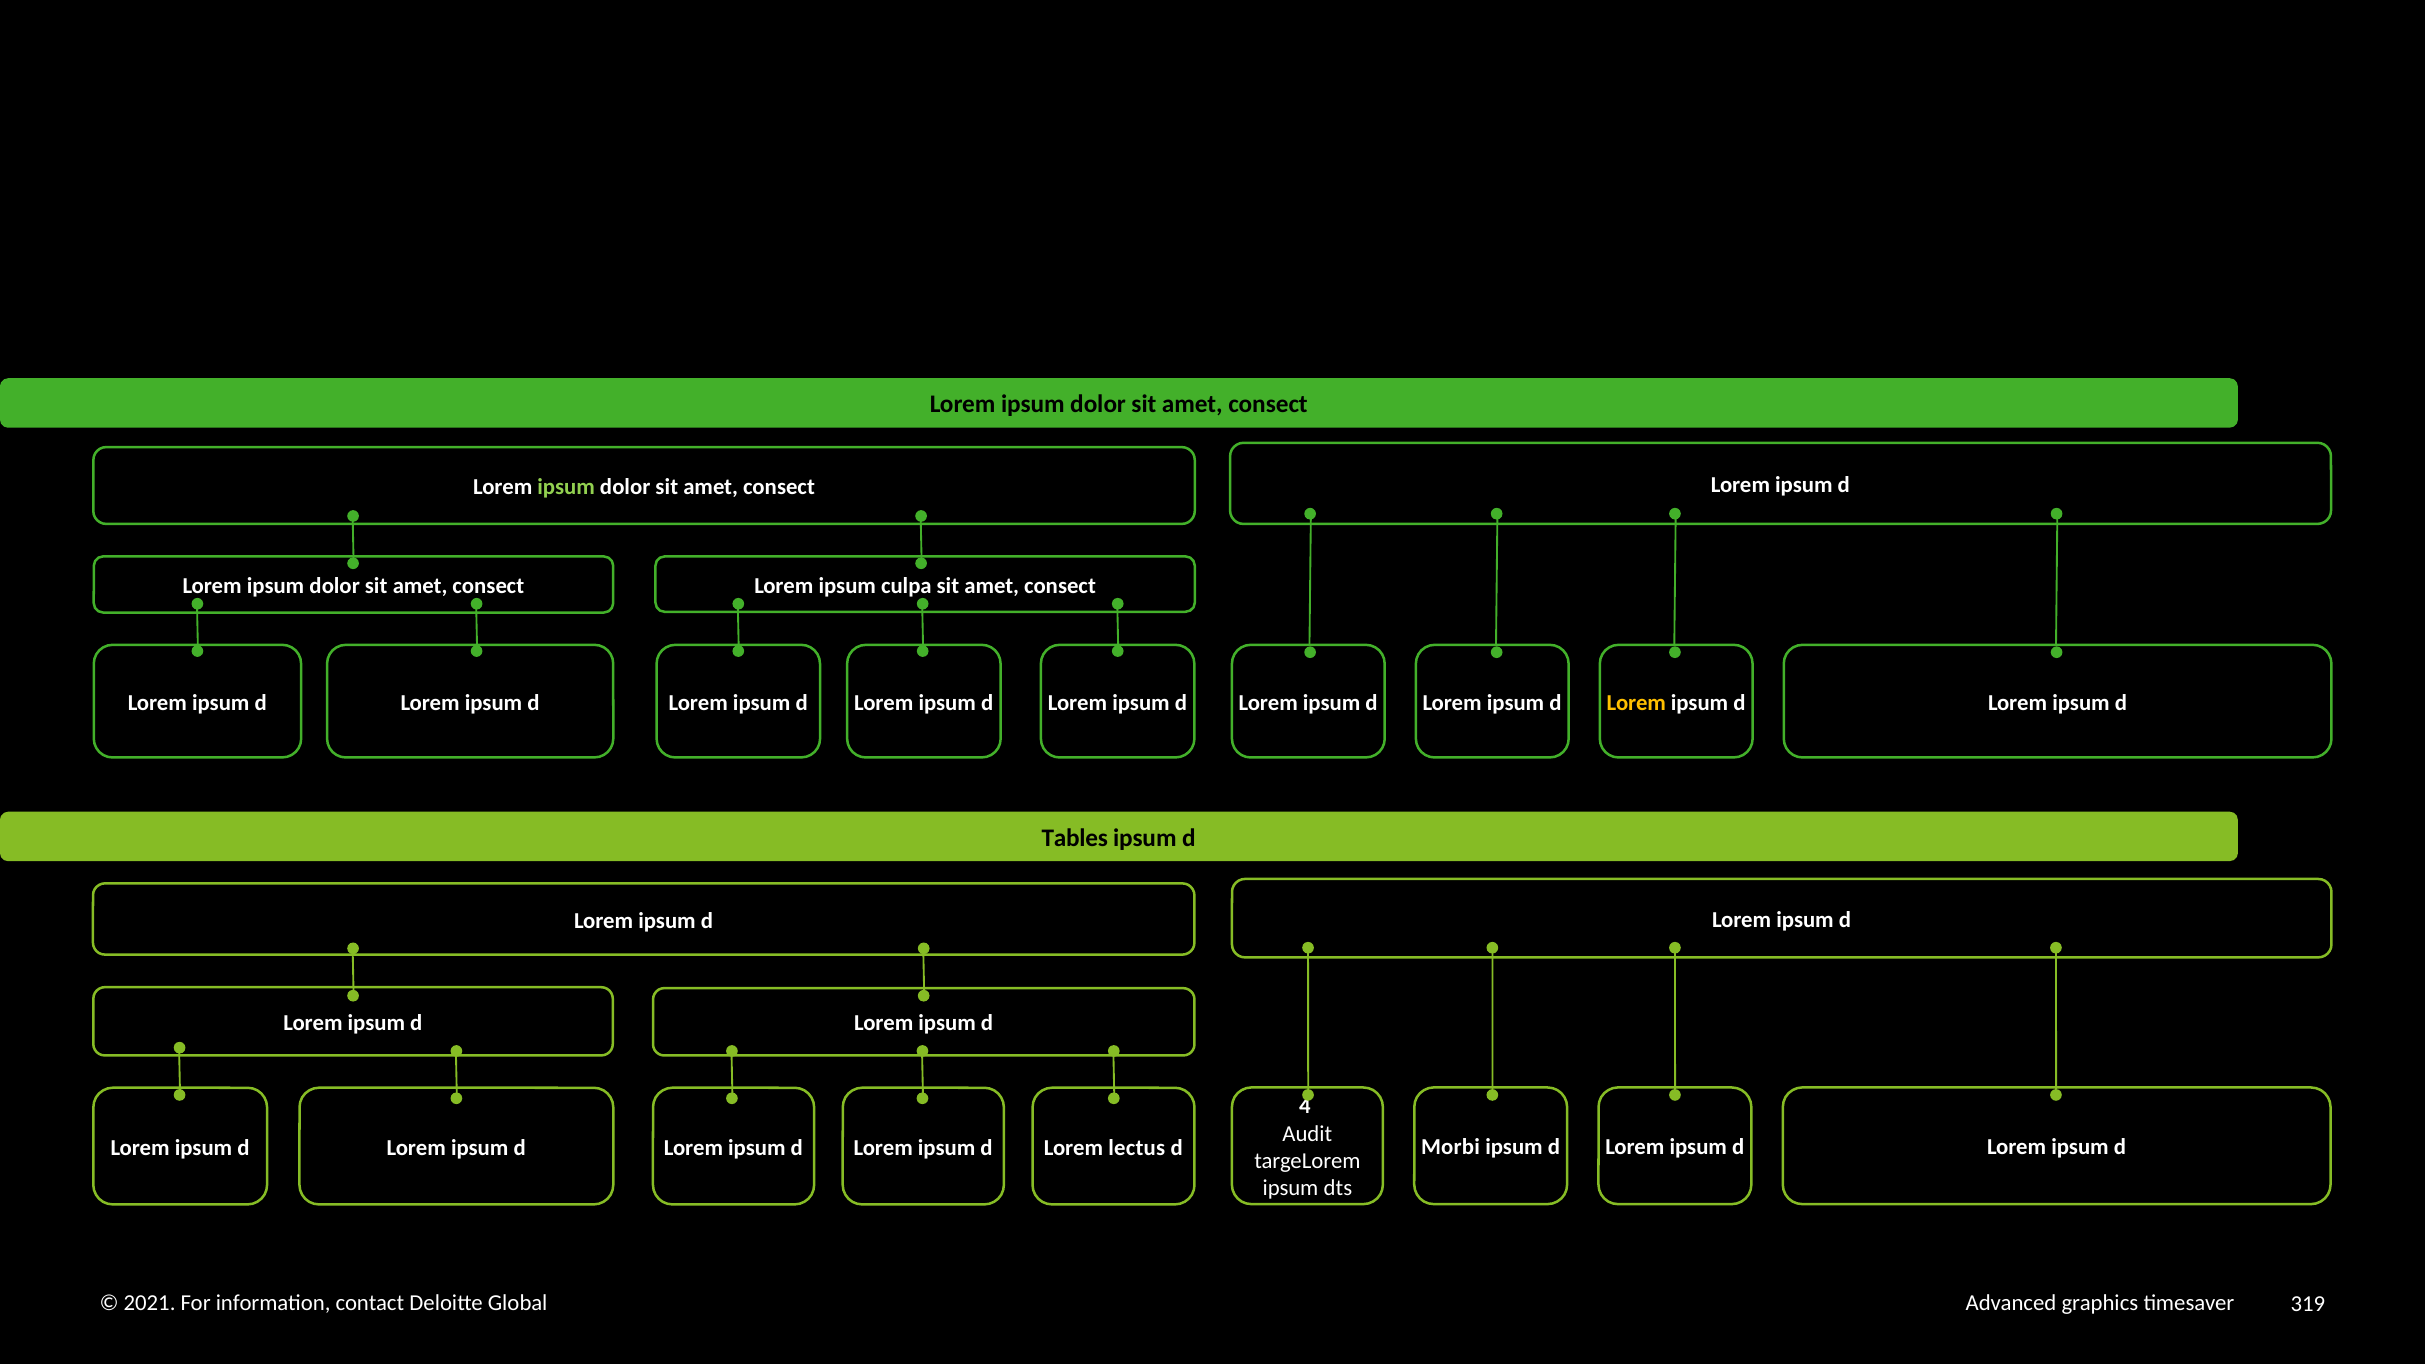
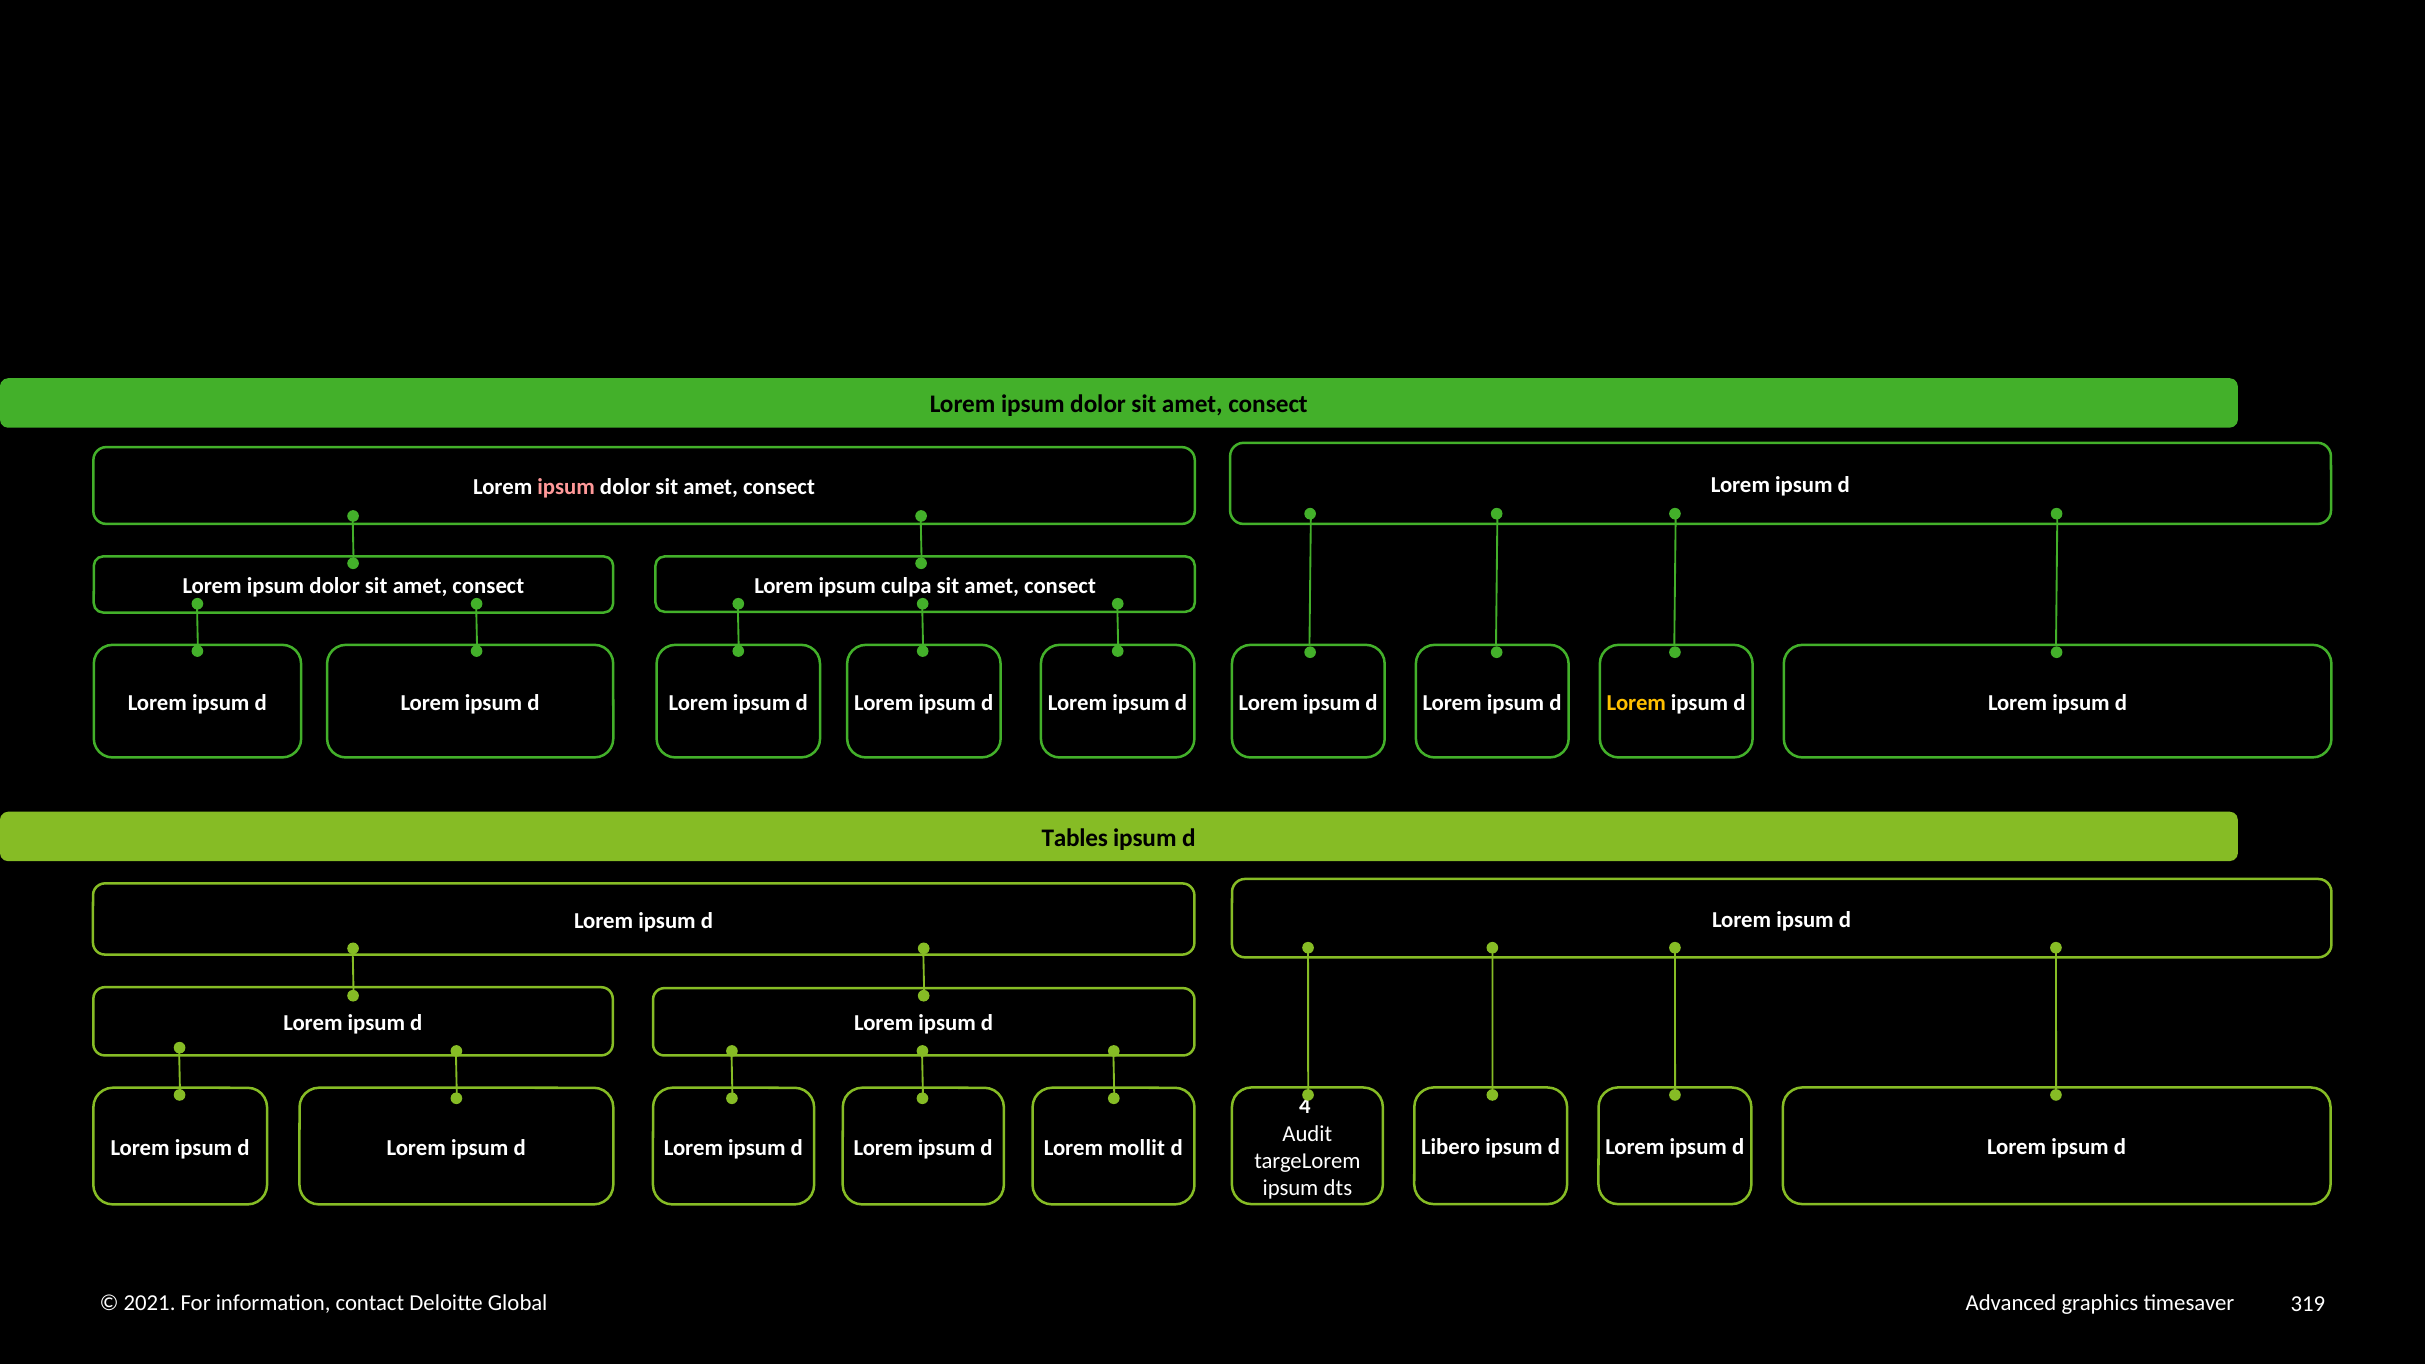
ipsum at (566, 487) colour: light green -> pink
Morbi: Morbi -> Libero
lectus: lectus -> mollit
